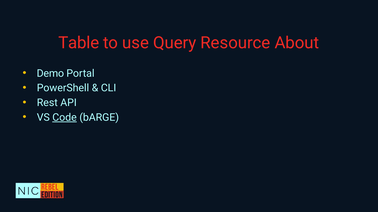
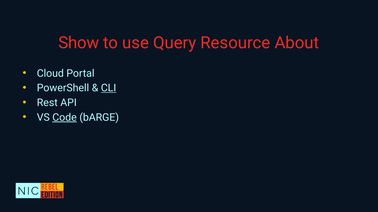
Table: Table -> Show
Demo: Demo -> Cloud
CLI underline: none -> present
